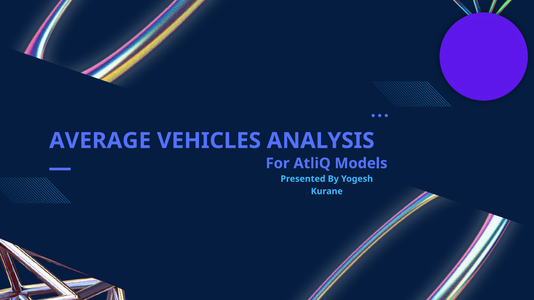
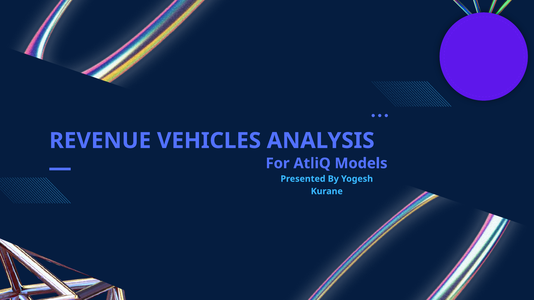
AVERAGE: AVERAGE -> REVENUE
